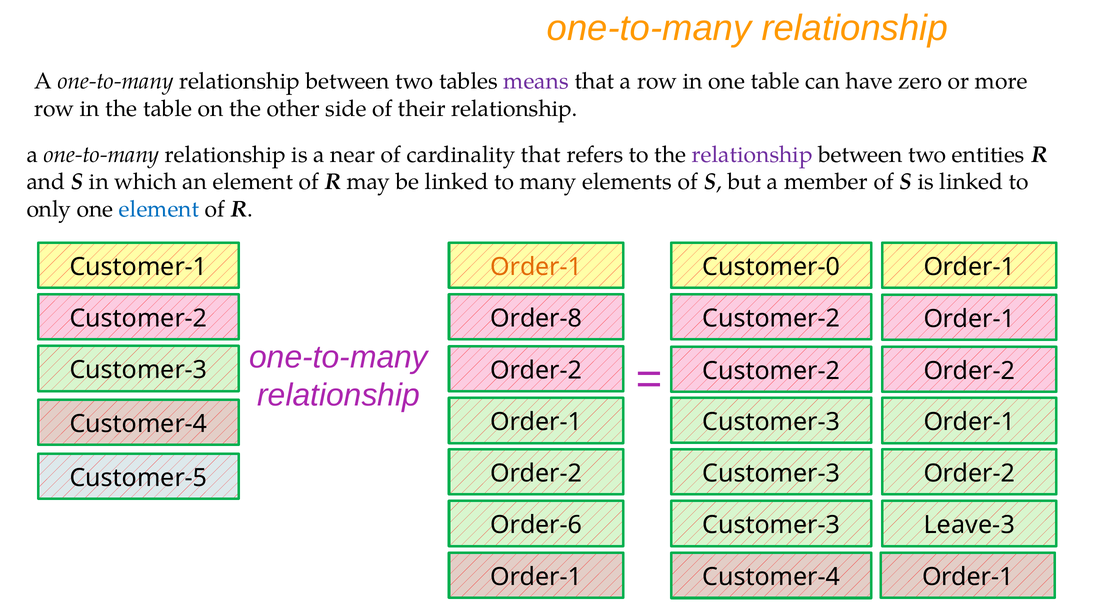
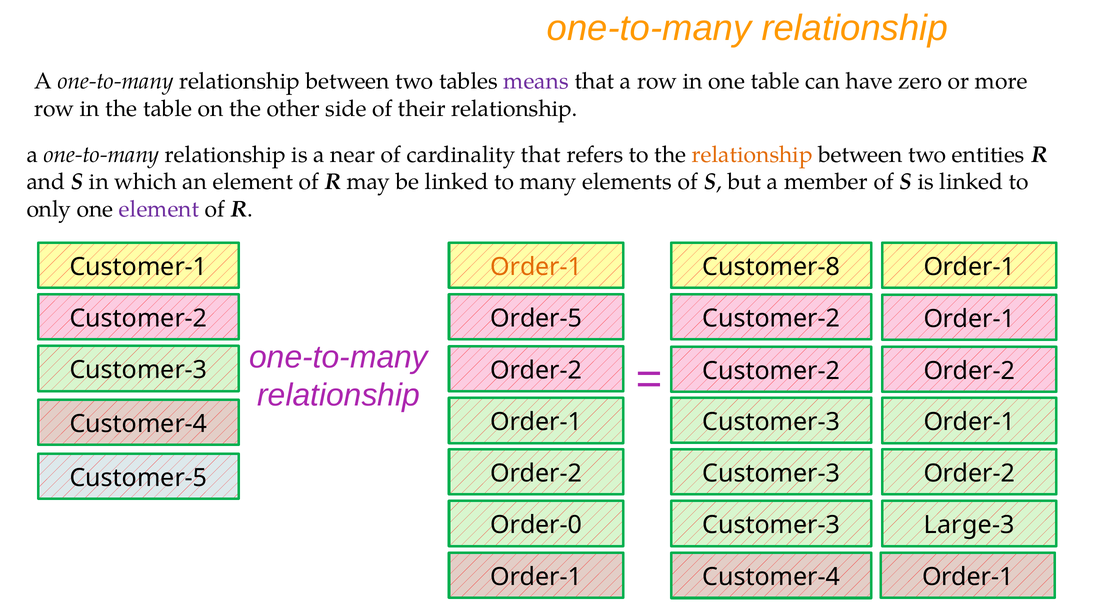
relationship at (752, 155) colour: purple -> orange
element at (159, 209) colour: blue -> purple
Customer-0: Customer-0 -> Customer-8
Order-8: Order-8 -> Order-5
Order-6: Order-6 -> Order-0
Leave-3: Leave-3 -> Large-3
